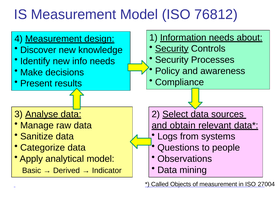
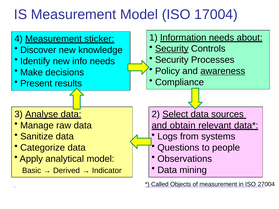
76812: 76812 -> 17004
design: design -> sticker
awareness underline: none -> present
